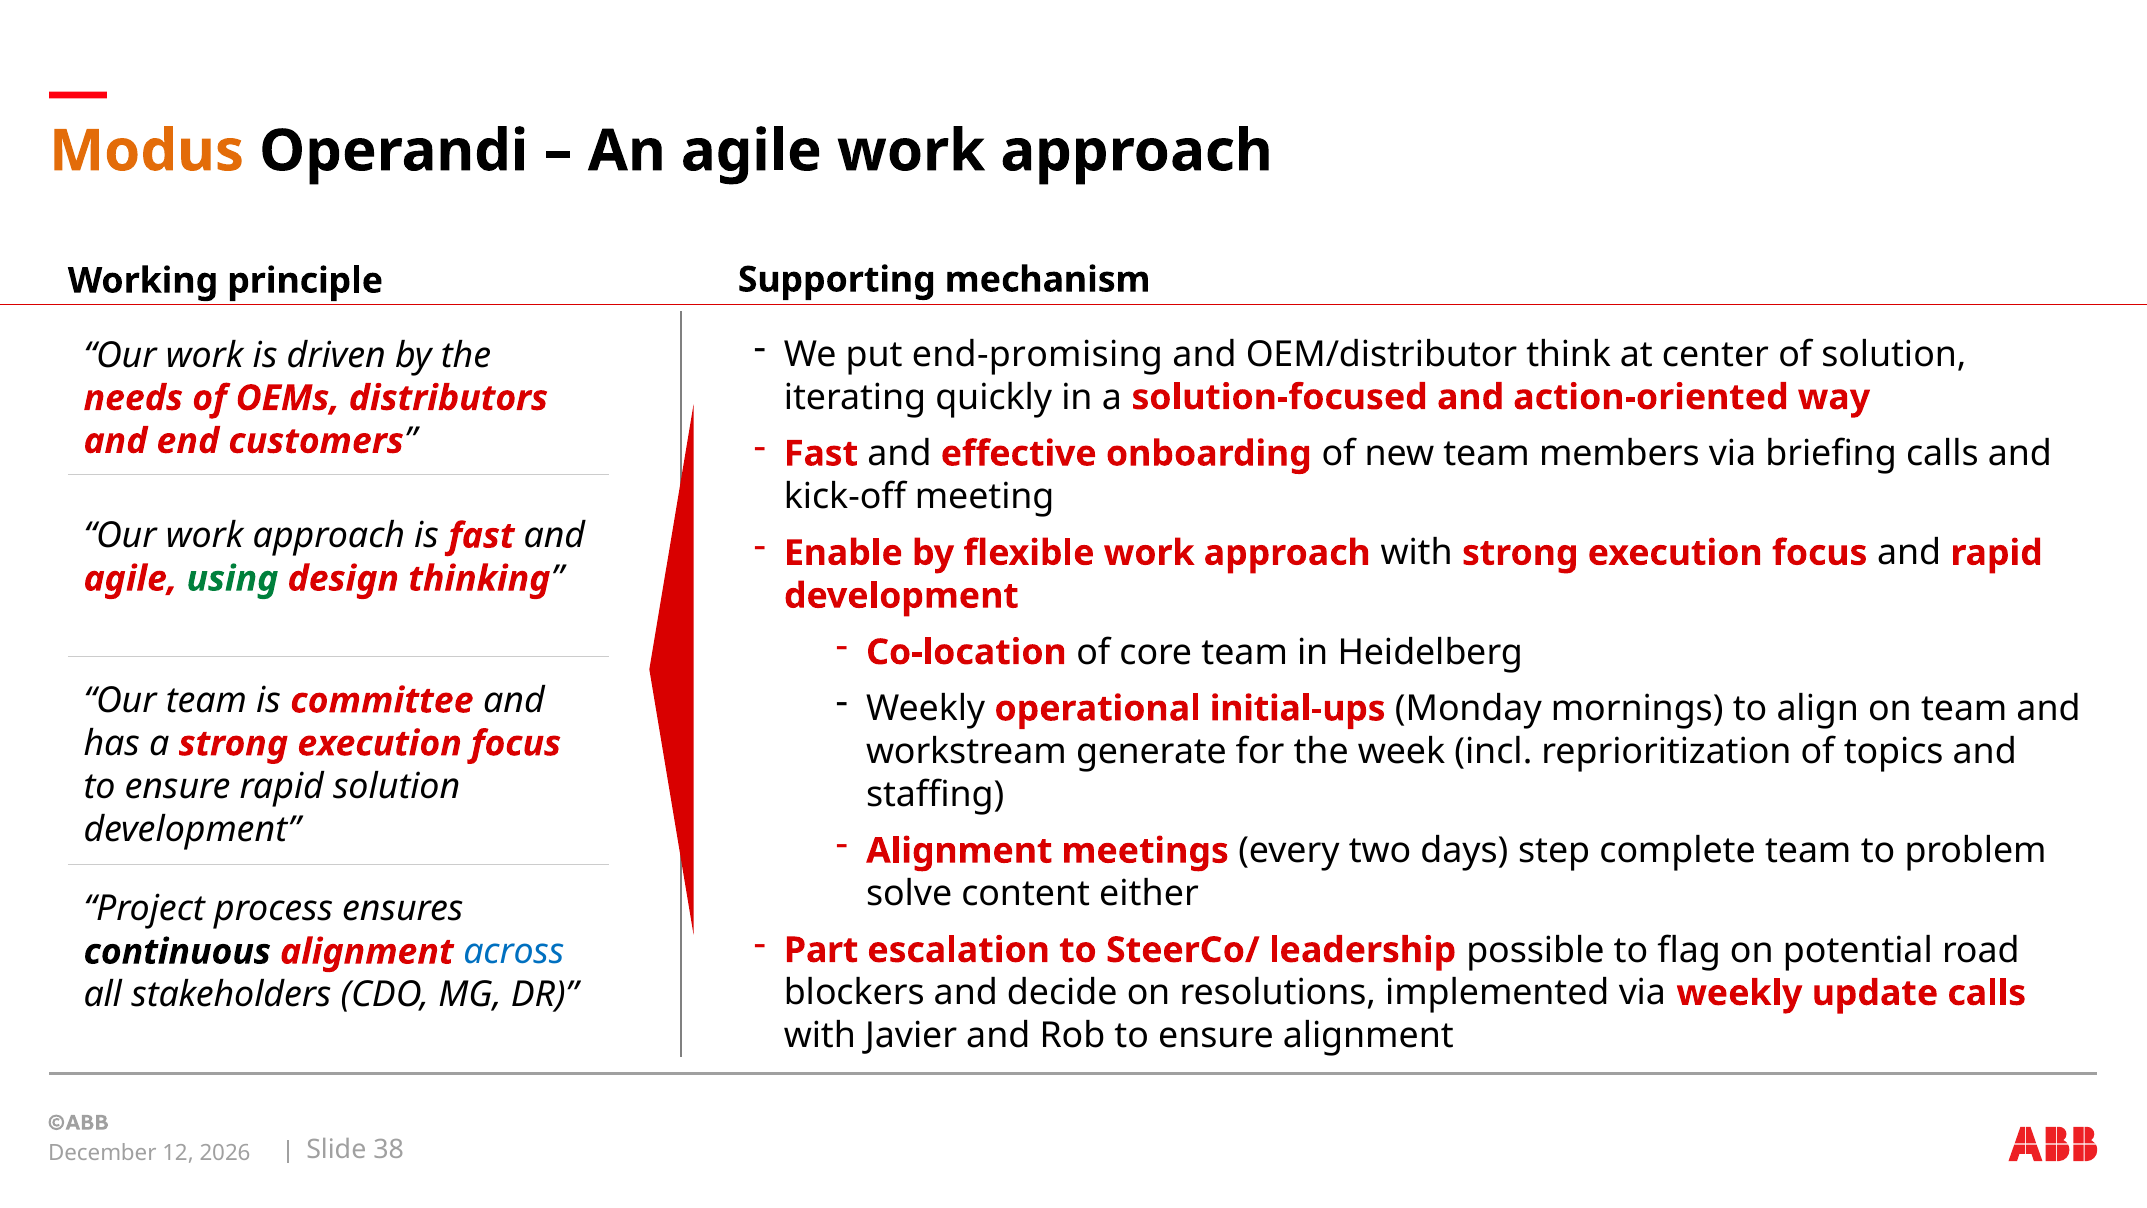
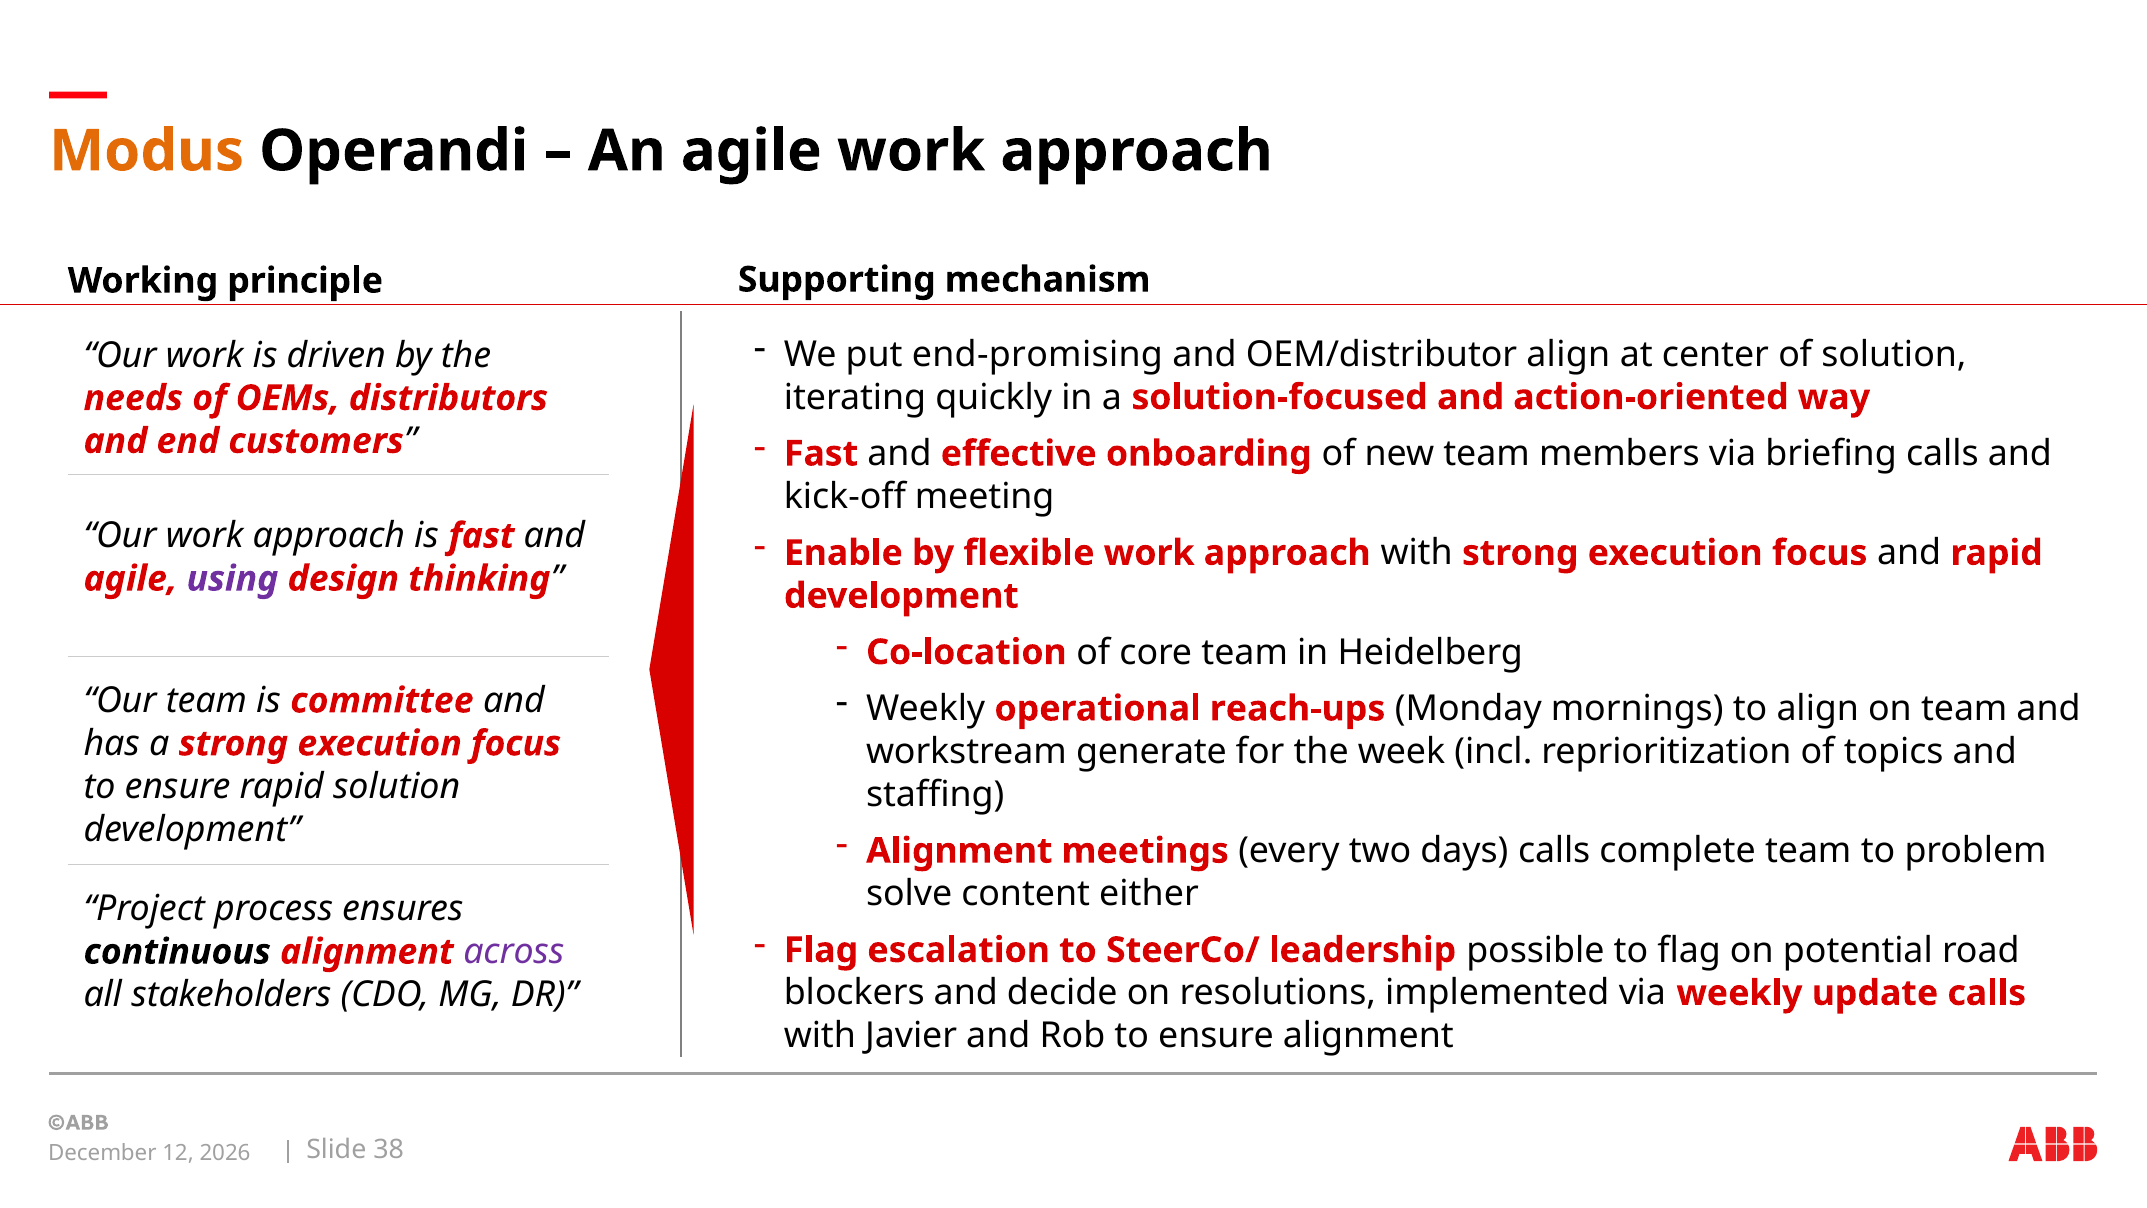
OEM/distributor think: think -> align
using colour: green -> purple
initial-ups: initial-ups -> reach-ups
days step: step -> calls
Part at (821, 950): Part -> Flag
across colour: blue -> purple
